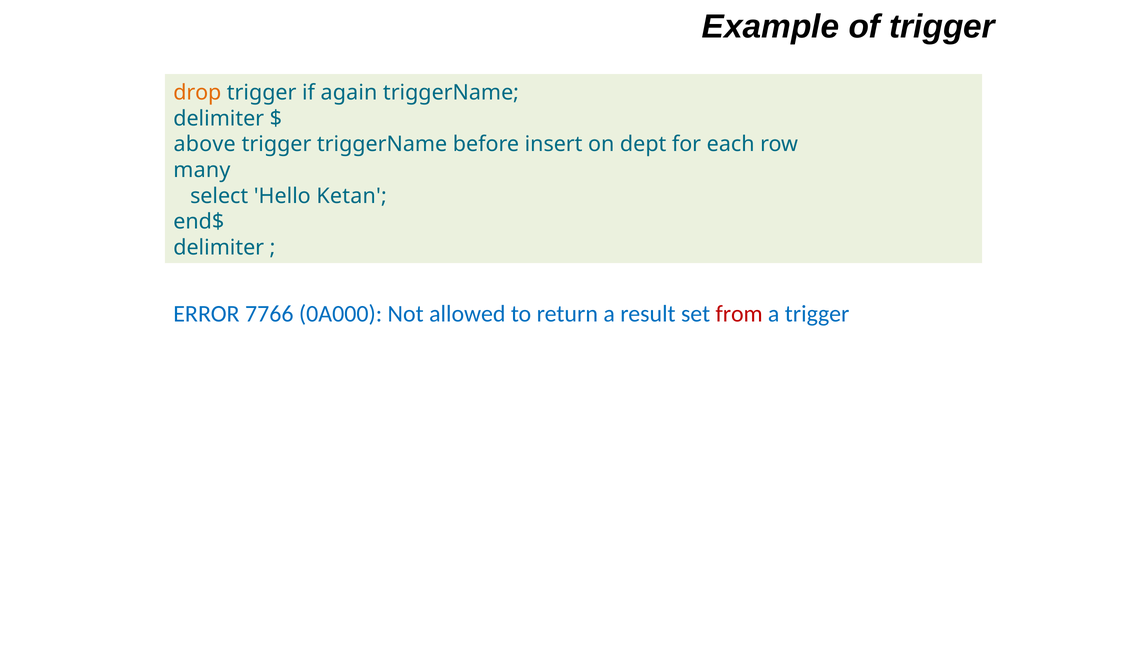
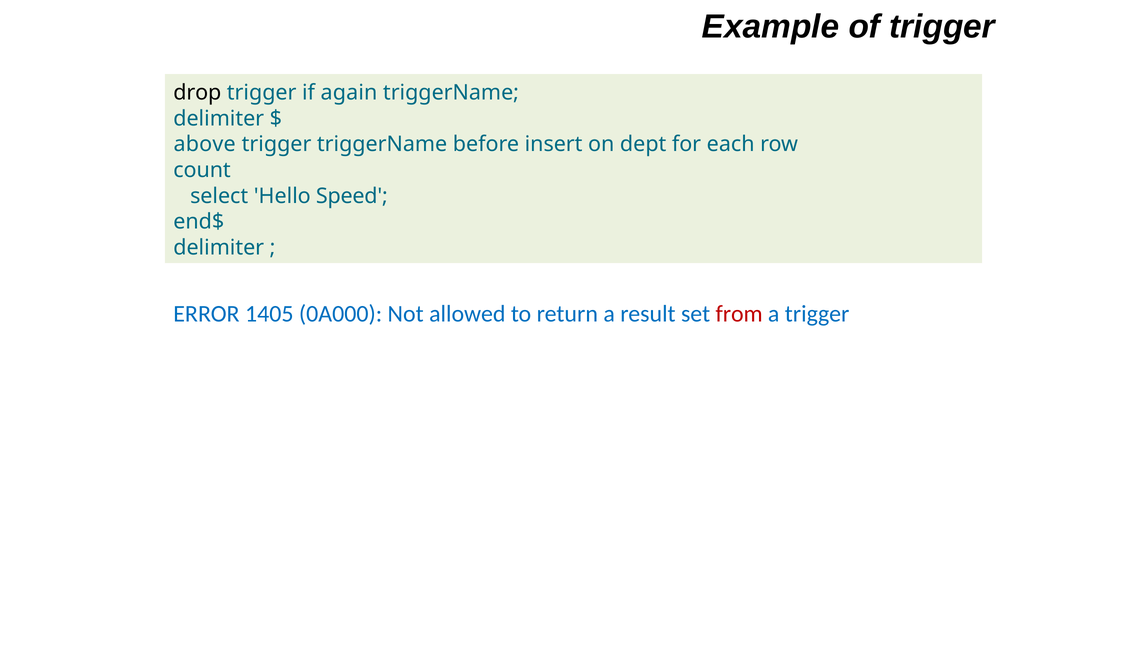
drop colour: orange -> black
many: many -> count
Ketan: Ketan -> Speed
7766: 7766 -> 1405
